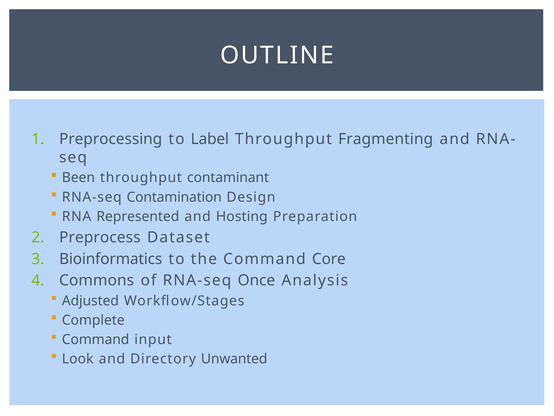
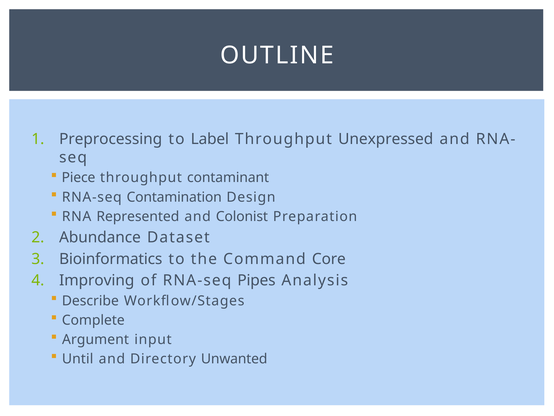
Fragmenting: Fragmenting -> Unexpressed
Been: Been -> Piece
Hosting: Hosting -> Colonist
Preprocess: Preprocess -> Abundance
Commons: Commons -> Improving
Once: Once -> Pipes
Adjusted: Adjusted -> Describe
Command at (96, 339): Command -> Argument
Look: Look -> Until
